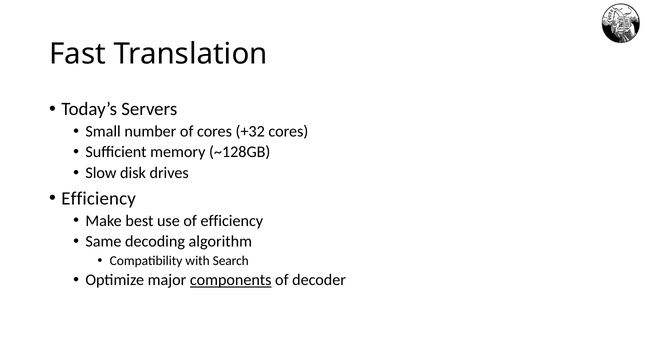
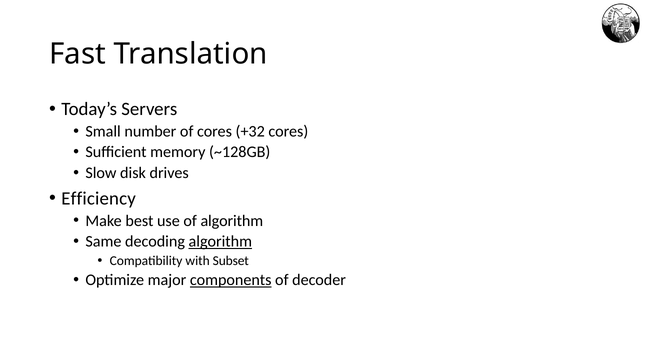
of efficiency: efficiency -> algorithm
algorithm at (220, 241) underline: none -> present
Search: Search -> Subset
